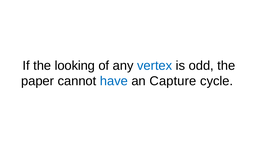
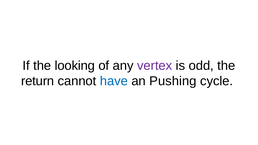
vertex colour: blue -> purple
paper: paper -> return
Capture: Capture -> Pushing
